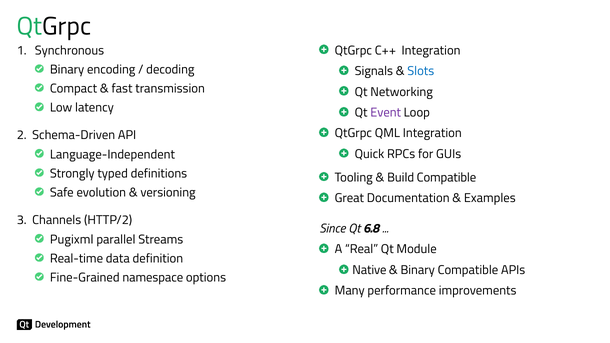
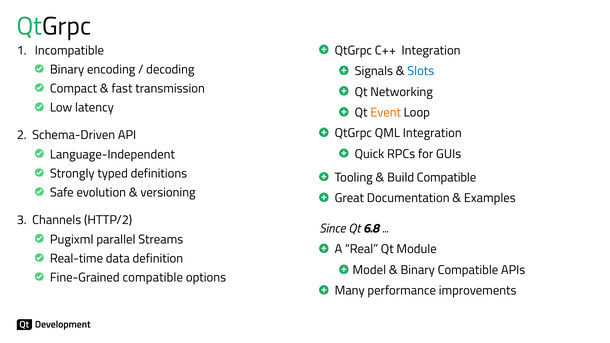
Synchronous: Synchronous -> Incompatible
Event colour: purple -> orange
Native: Native -> Model
Fine-Grained namespace: namespace -> compatible
